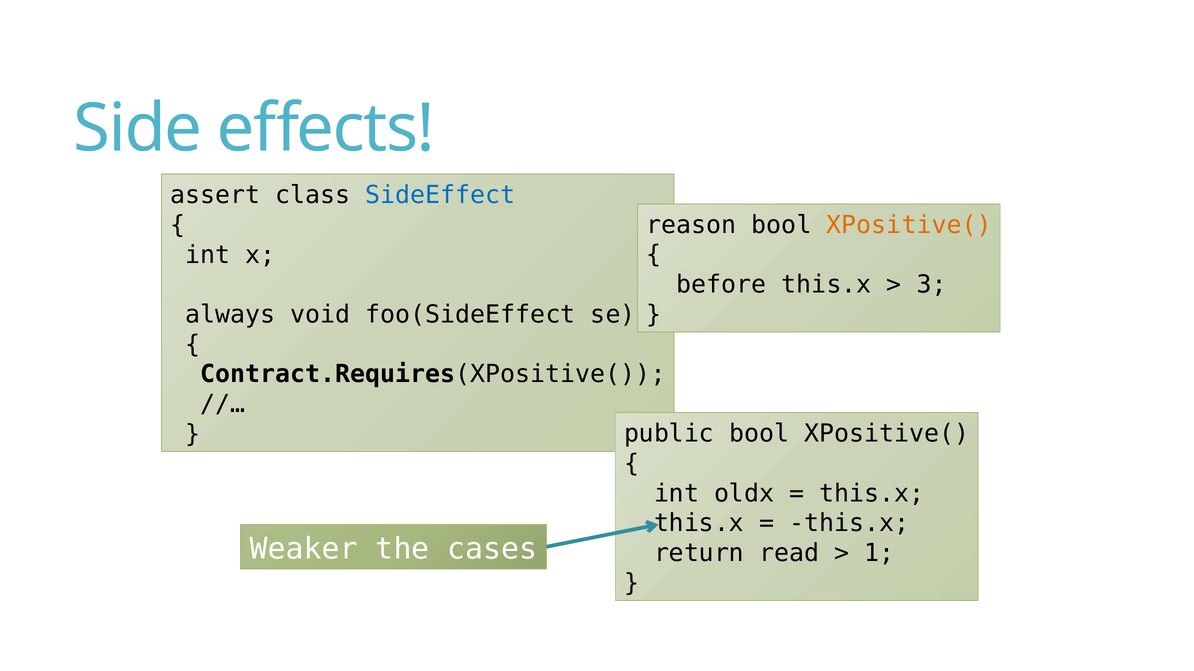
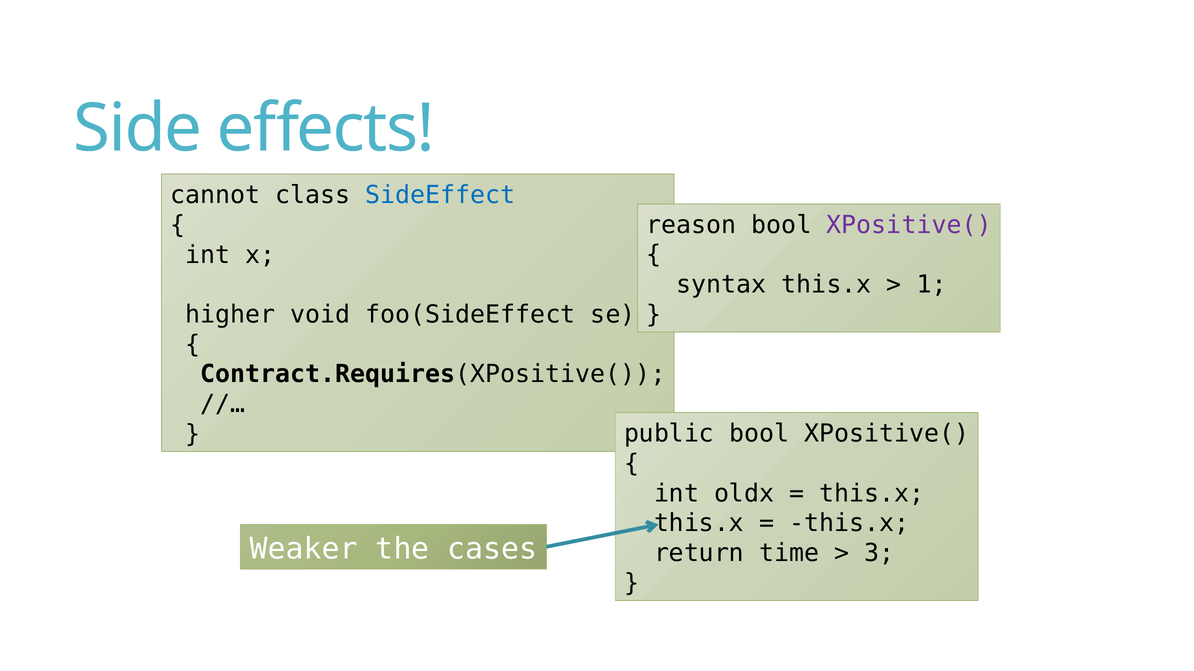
assert: assert -> cannot
XPositive( at (909, 225) colour: orange -> purple
before: before -> syntax
3: 3 -> 1
always: always -> higher
read: read -> time
1: 1 -> 3
